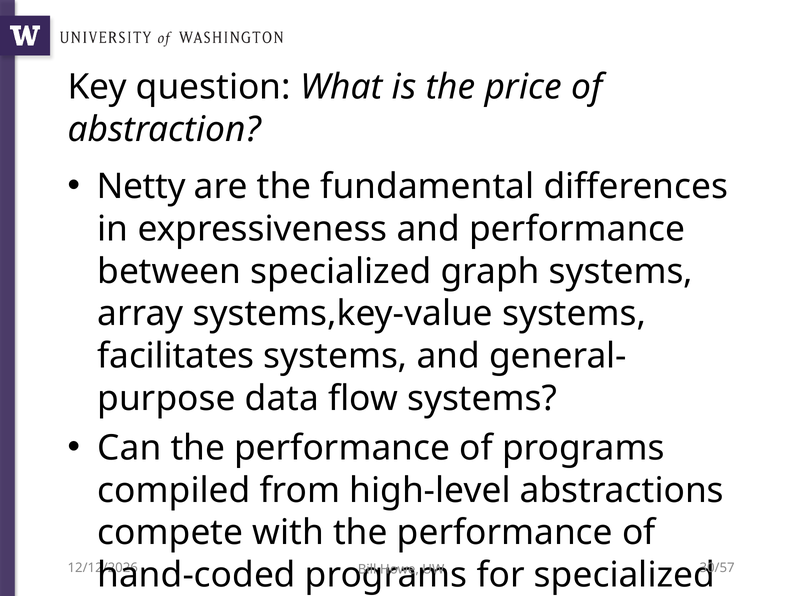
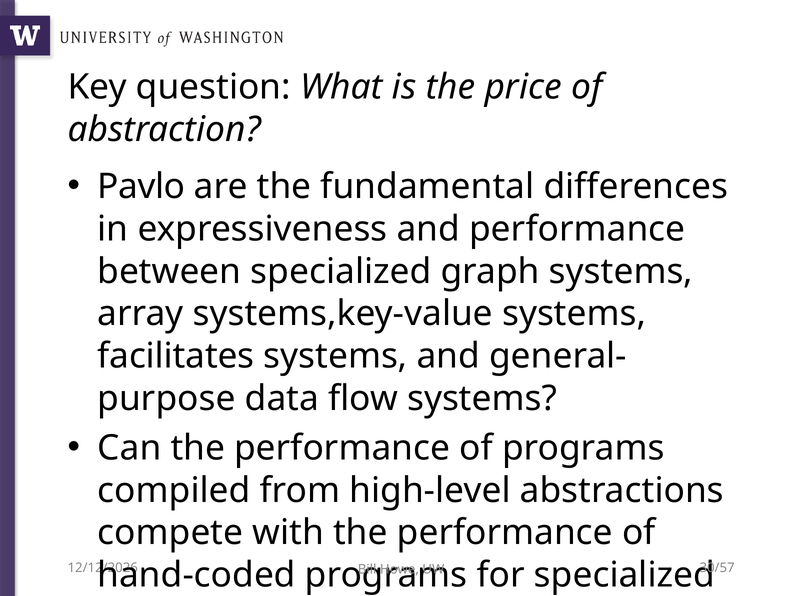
Netty: Netty -> Pavlo
